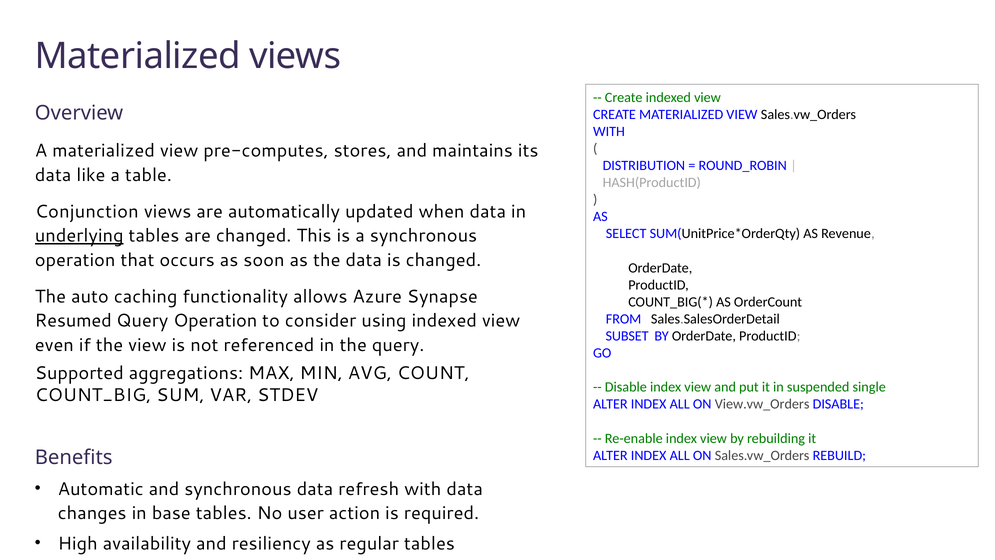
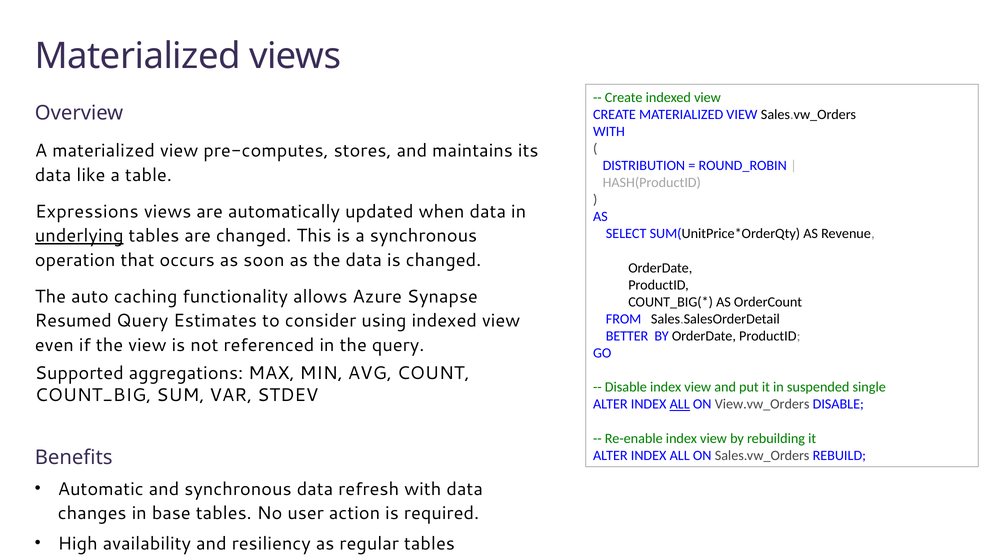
Conjunction: Conjunction -> Expressions
Query Operation: Operation -> Estimates
SUBSET: SUBSET -> BETTER
ALL at (680, 404) underline: none -> present
